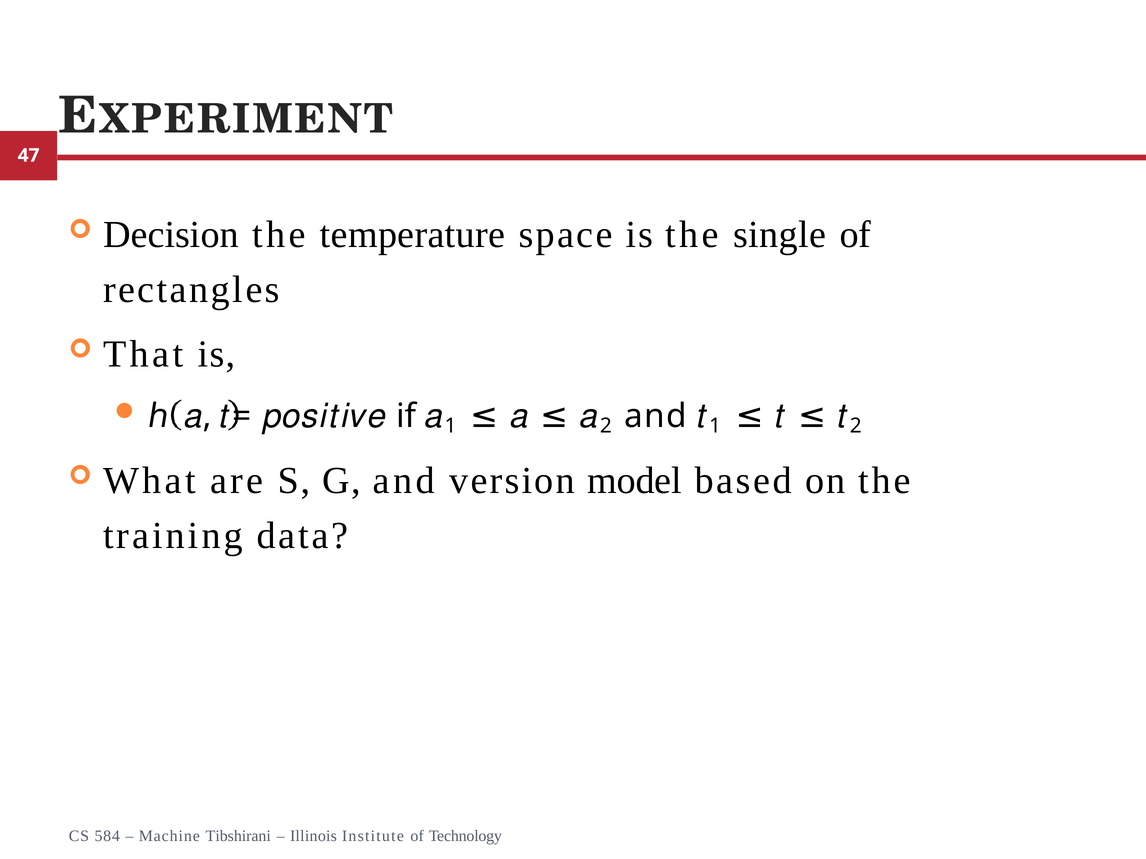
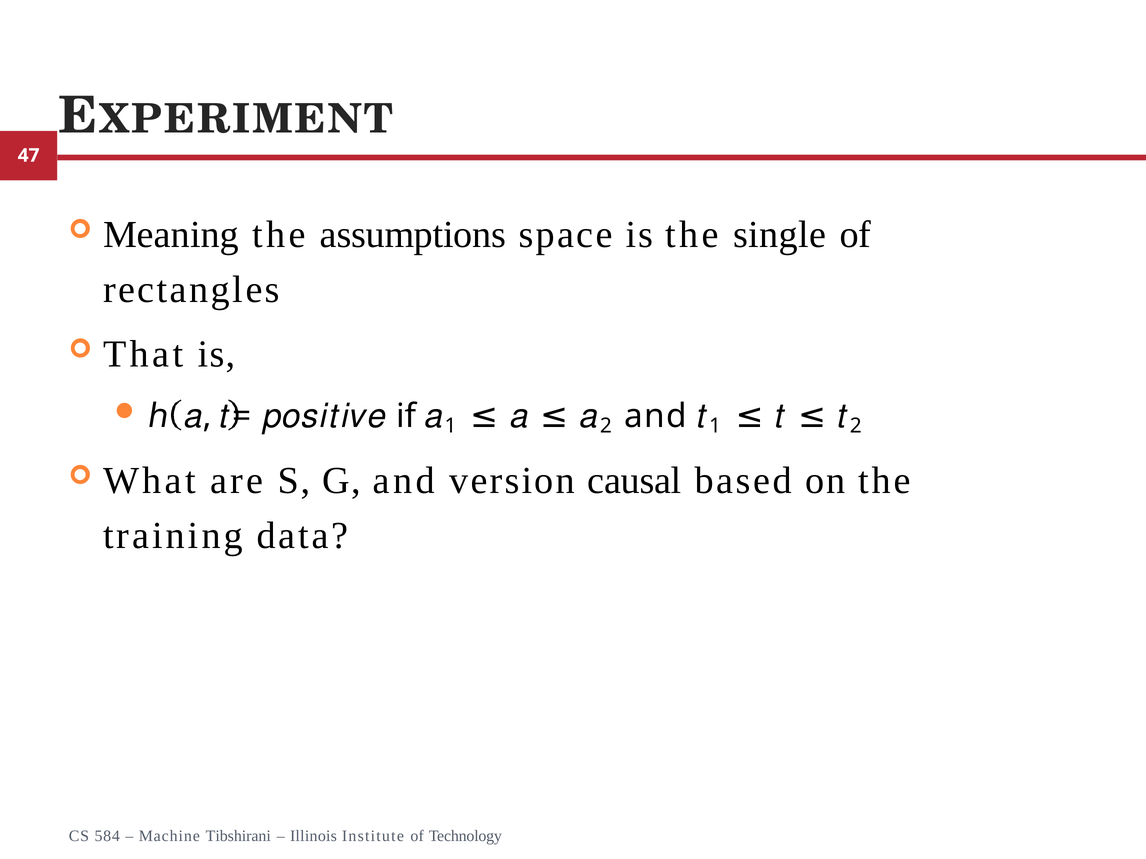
Decision: Decision -> Meaning
temperature: temperature -> assumptions
model: model -> causal
